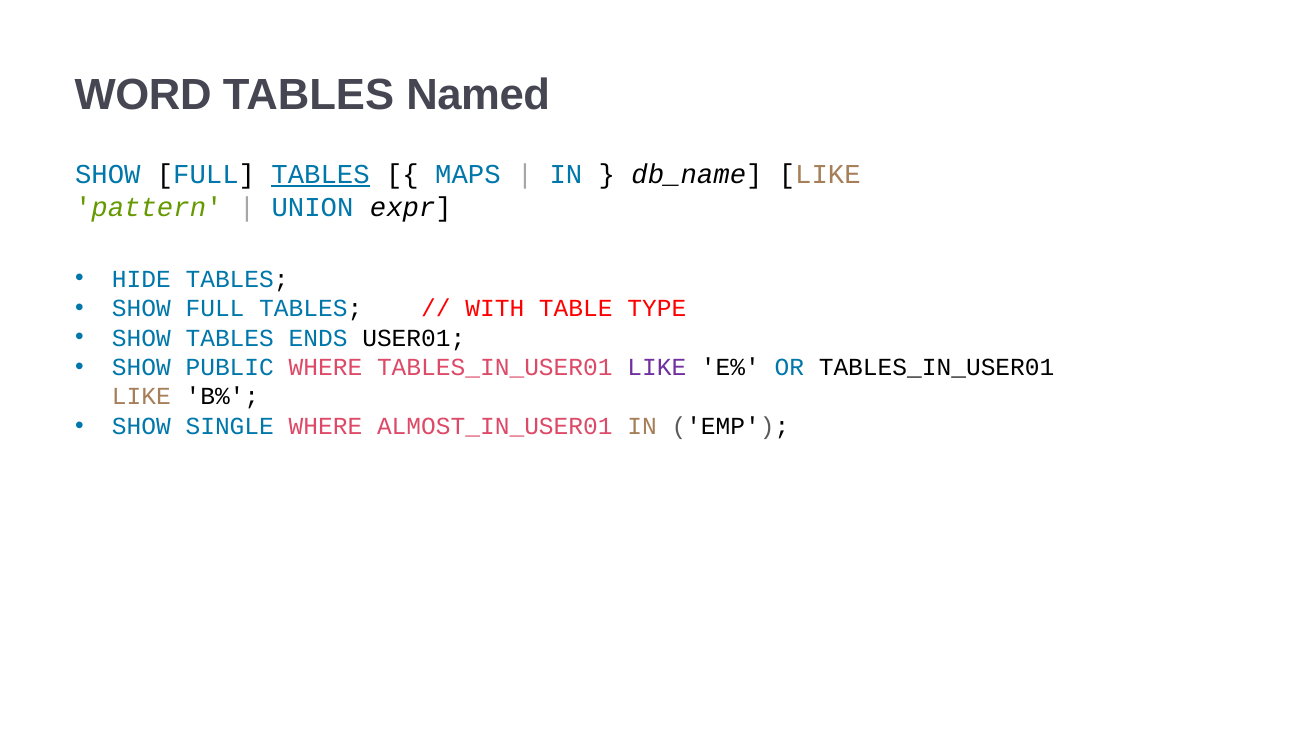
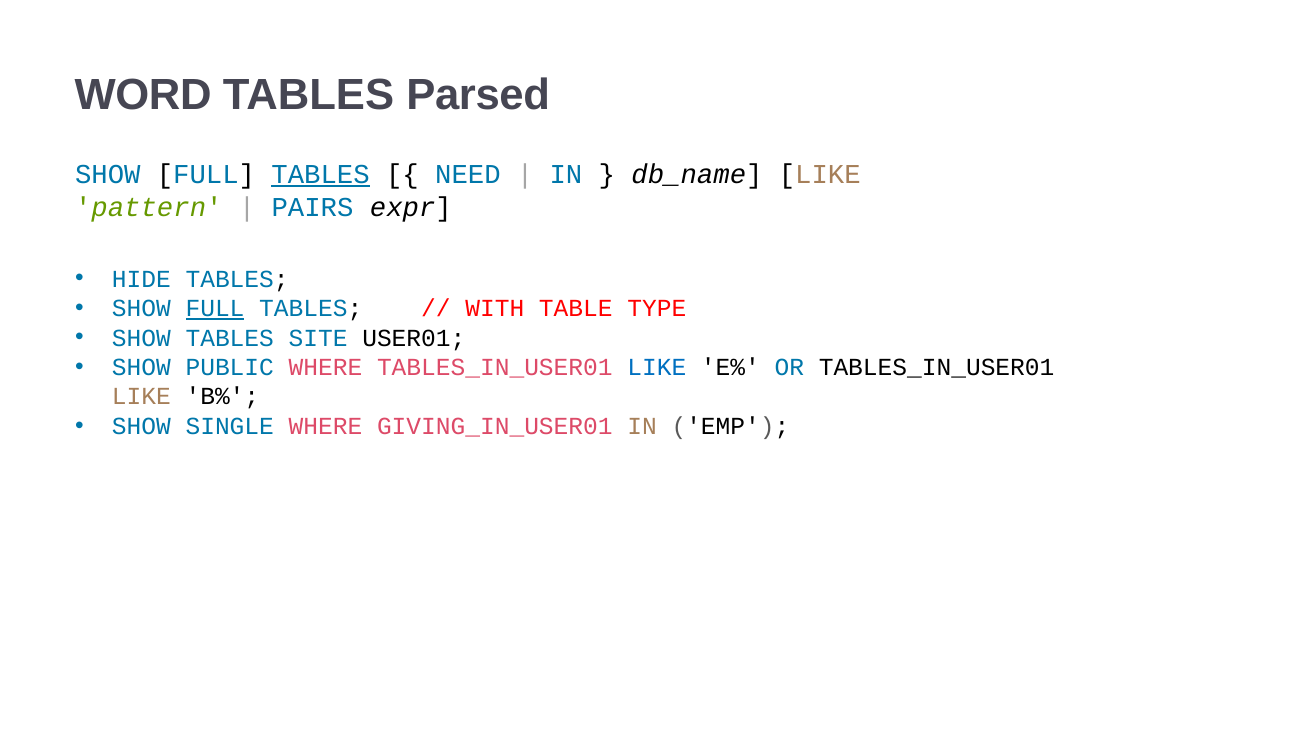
Named: Named -> Parsed
MAPS: MAPS -> NEED
UNION: UNION -> PAIRS
FULL at (215, 309) underline: none -> present
ENDS: ENDS -> SITE
LIKE at (657, 368) colour: purple -> blue
ALMOST_IN_USER01: ALMOST_IN_USER01 -> GIVING_IN_USER01
